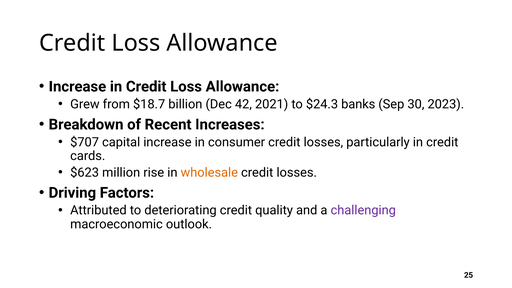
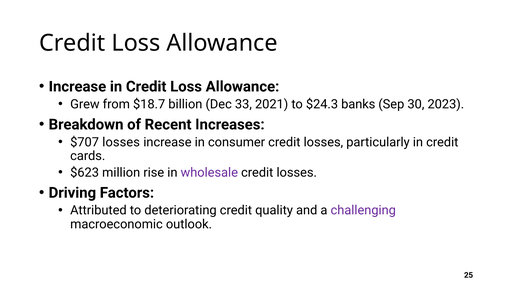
42: 42 -> 33
$707 capital: capital -> losses
wholesale colour: orange -> purple
